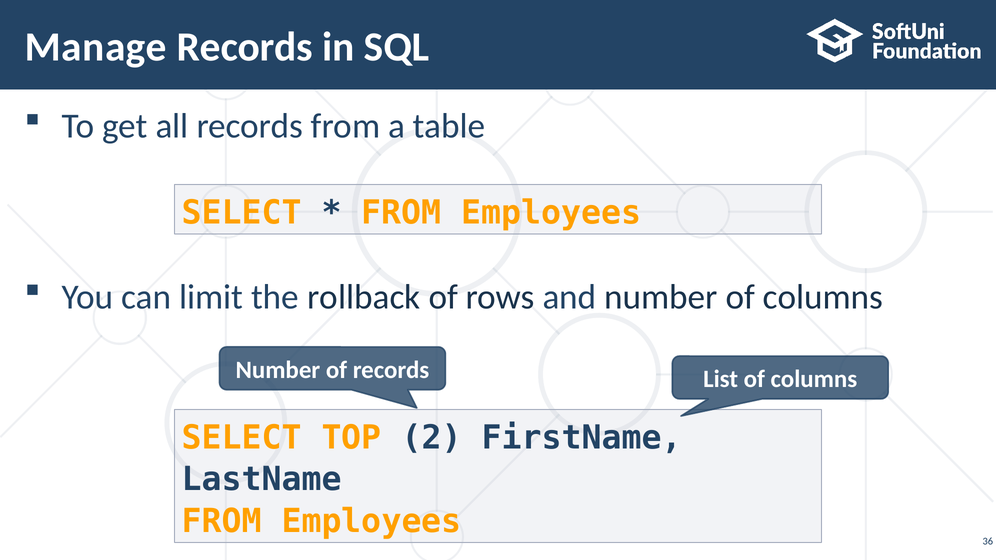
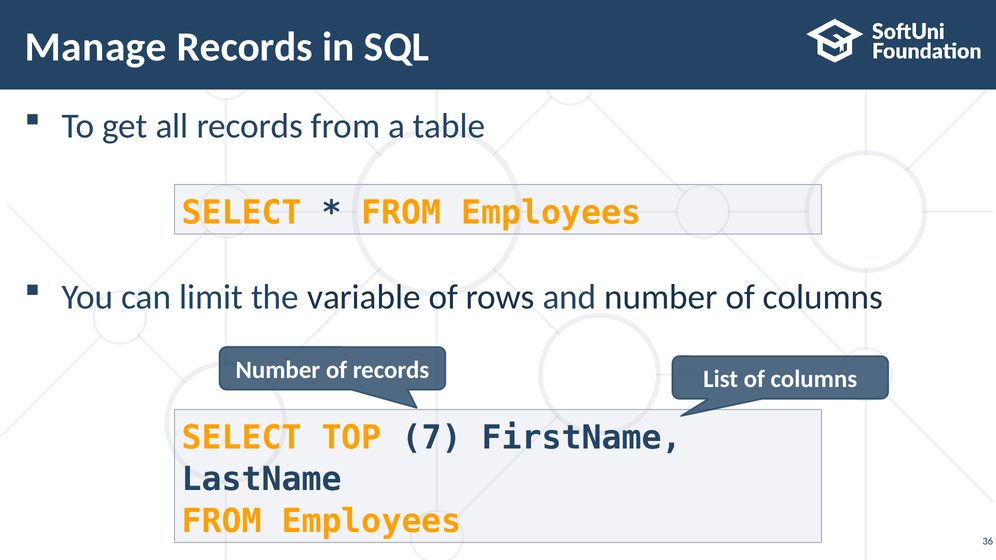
rollback: rollback -> variable
2: 2 -> 7
